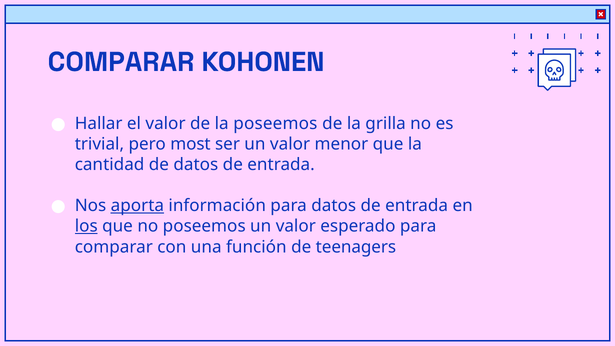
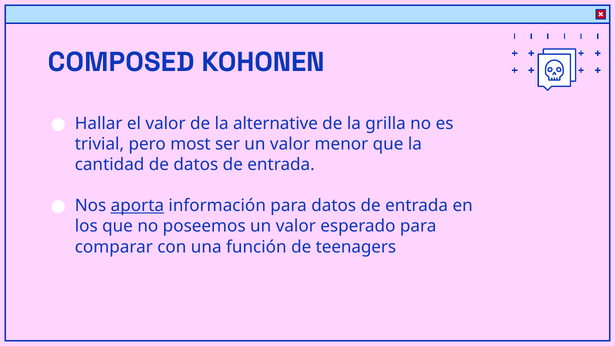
COMPARAR at (121, 62): COMPARAR -> COMPOSED
la poseemos: poseemos -> alternative
los underline: present -> none
